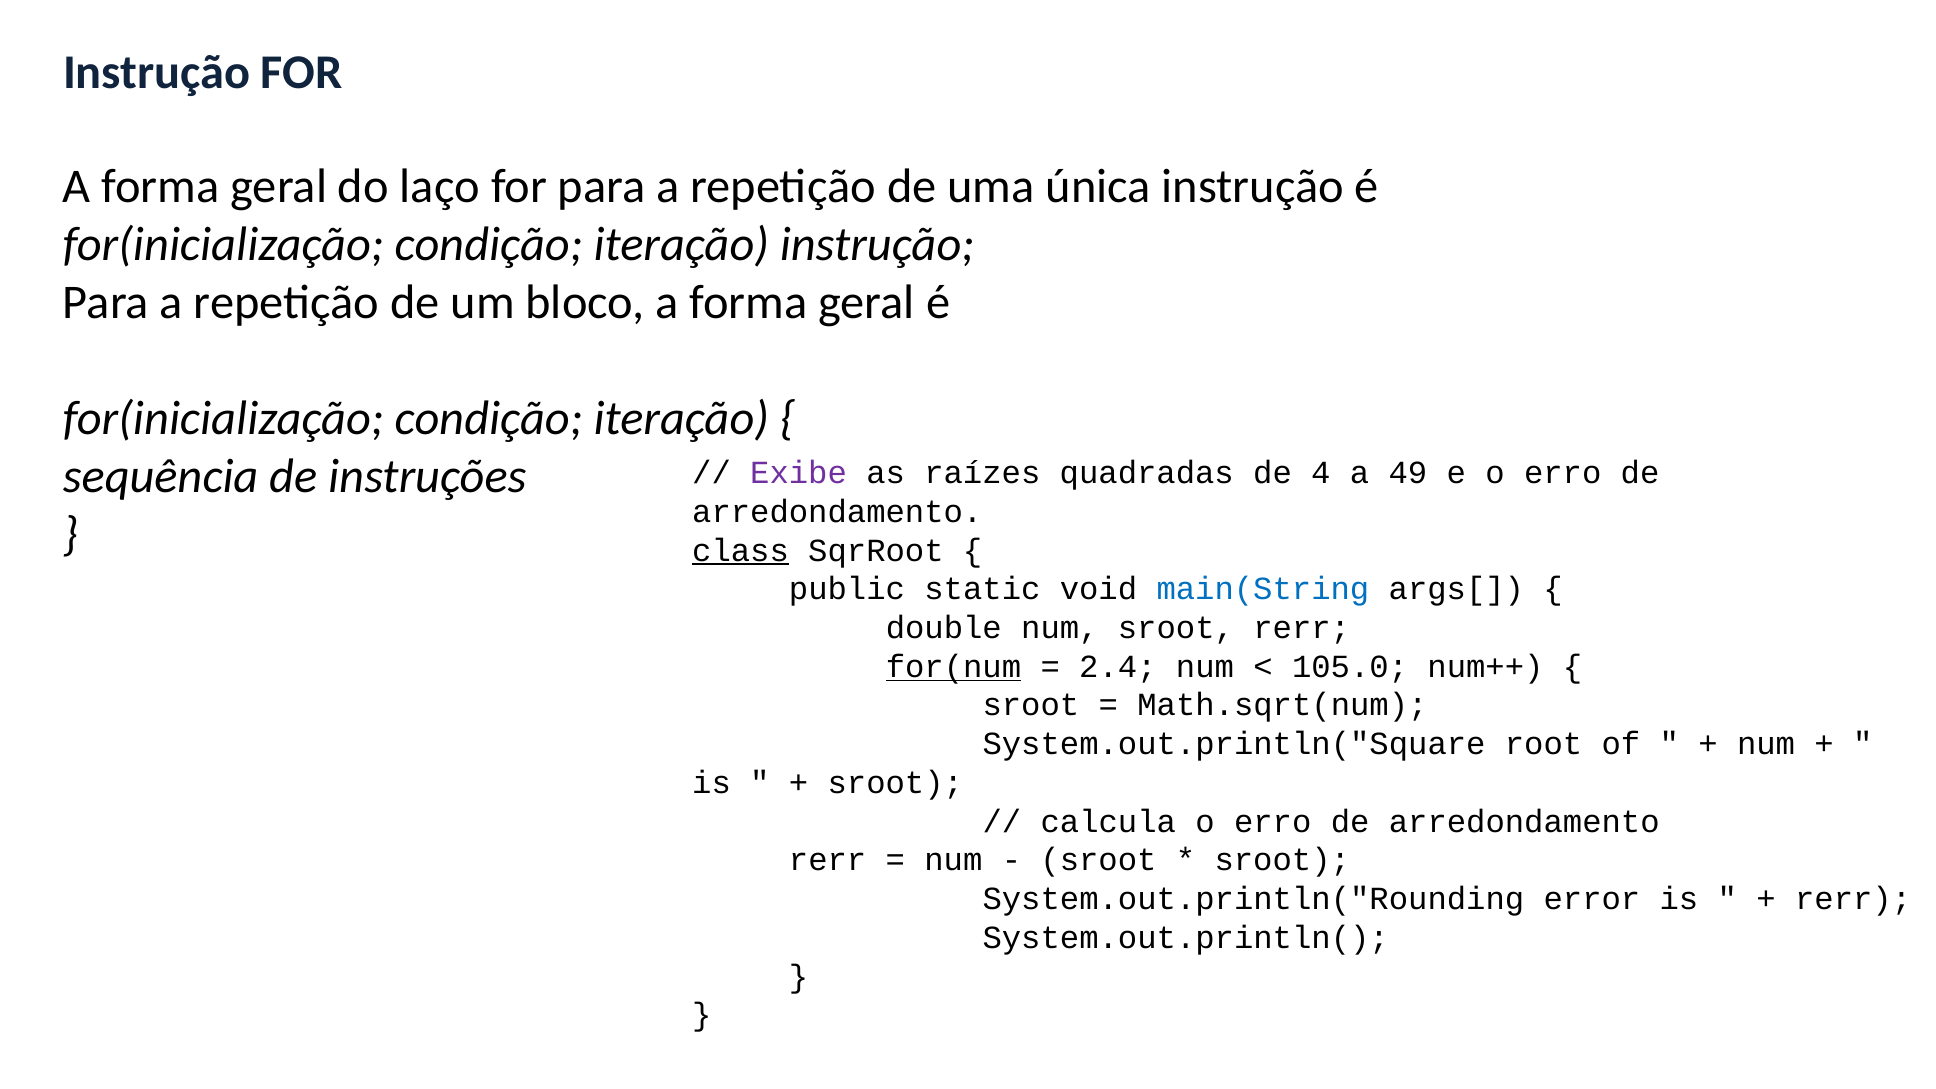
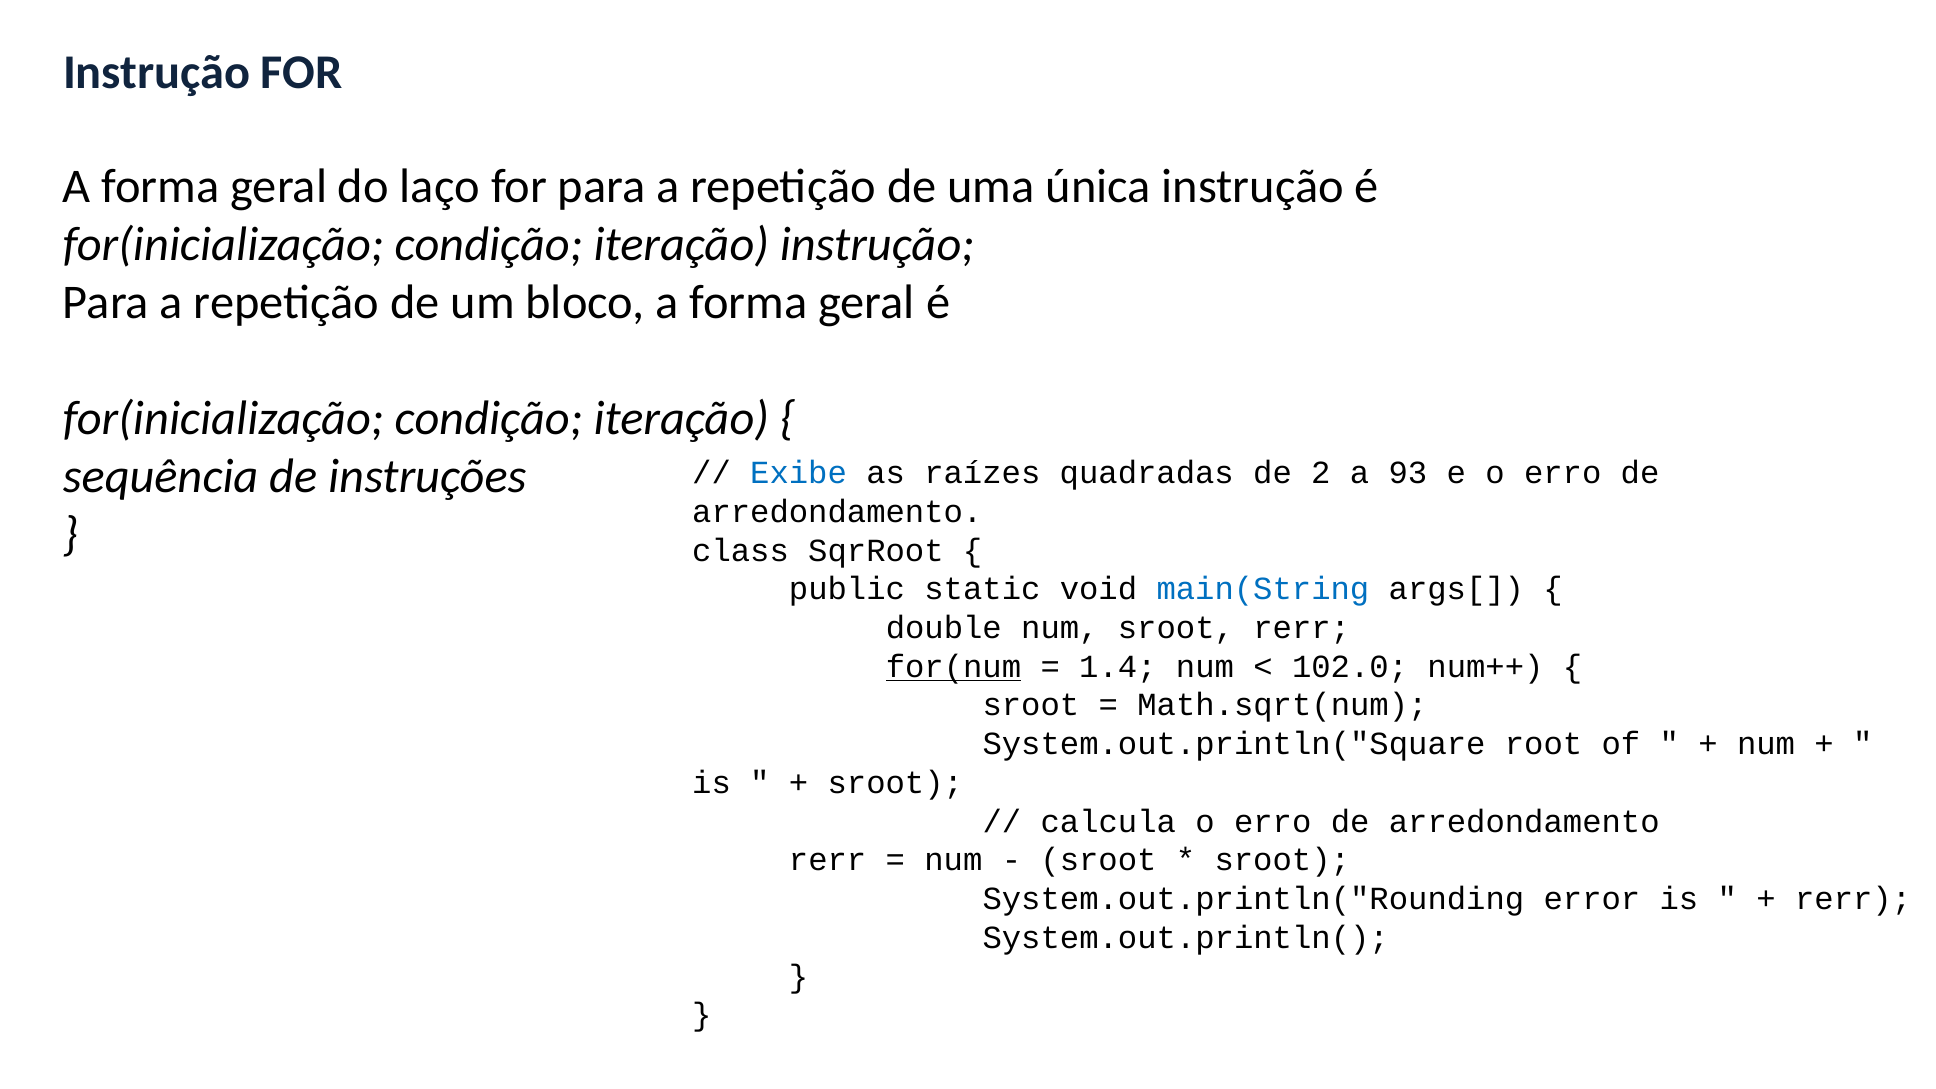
Exibe colour: purple -> blue
4: 4 -> 2
49: 49 -> 93
class underline: present -> none
2.4: 2.4 -> 1.4
105.0: 105.0 -> 102.0
